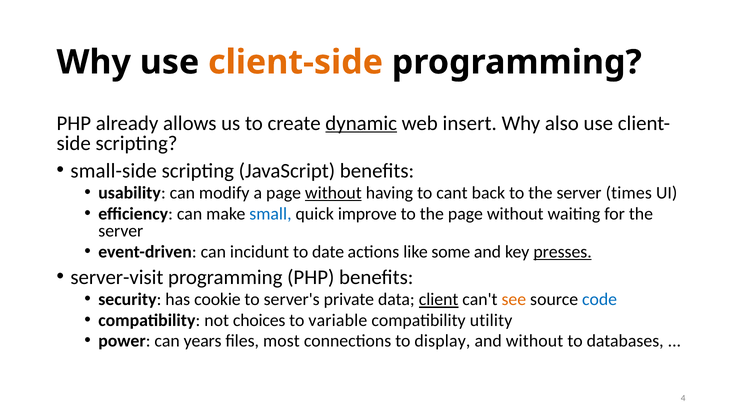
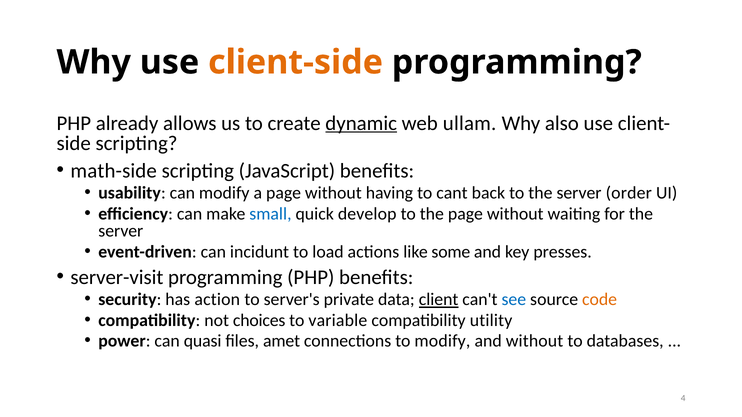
insert: insert -> ullam
small-side: small-side -> math-side
without at (333, 193) underline: present -> none
times: times -> order
improve: improve -> develop
date: date -> load
presses underline: present -> none
cookie: cookie -> action
see colour: orange -> blue
code colour: blue -> orange
years: years -> quasi
most: most -> amet
to display: display -> modify
